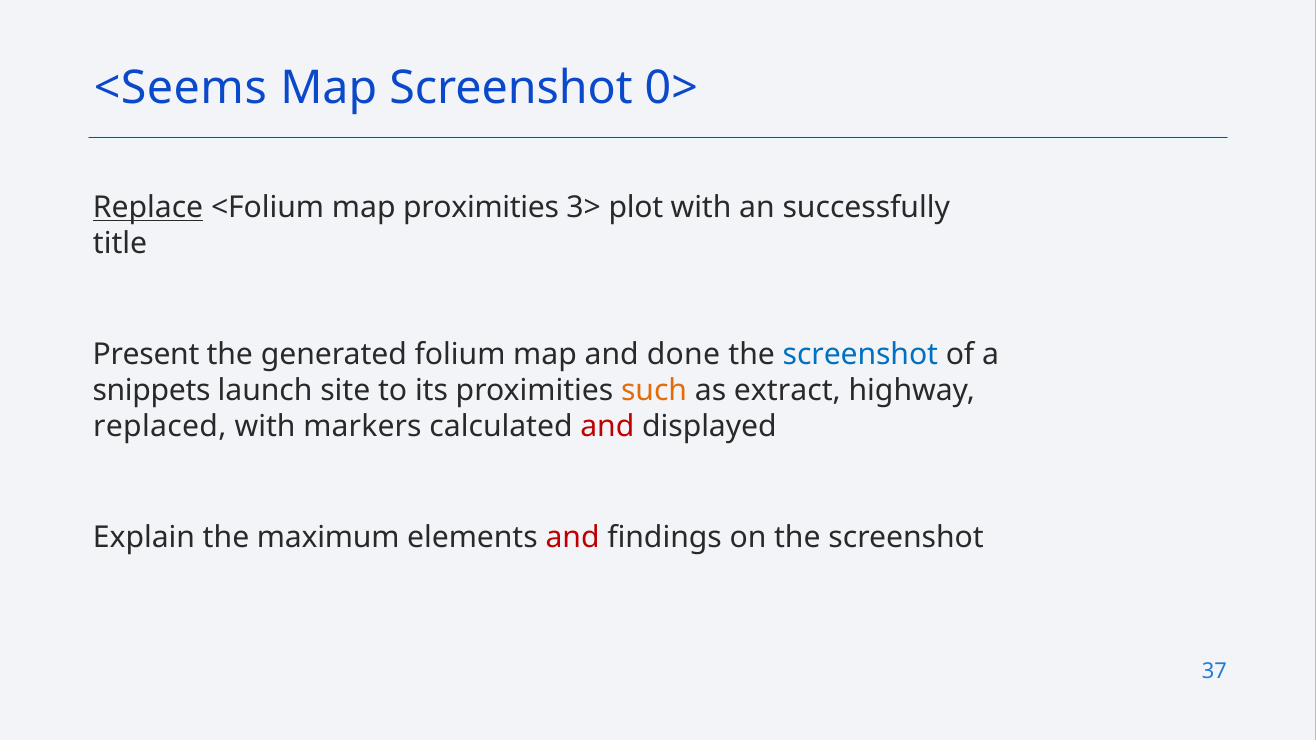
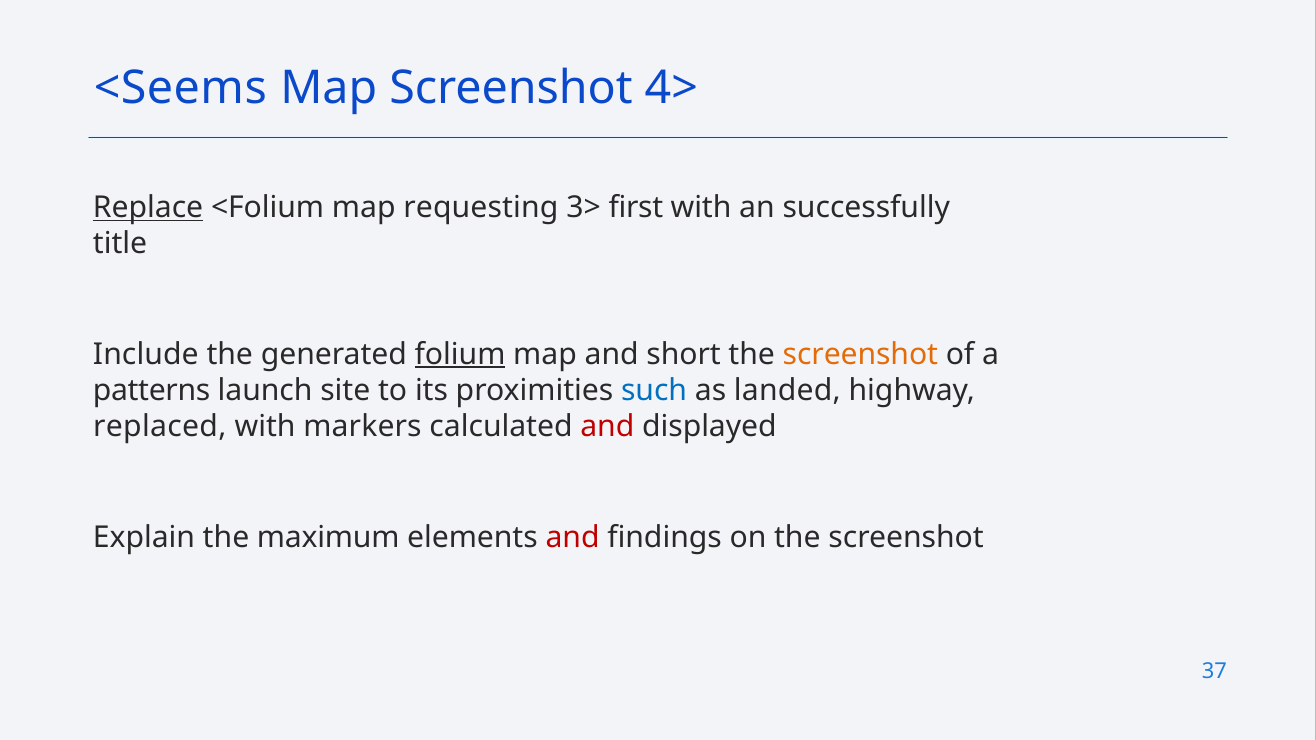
0>: 0> -> 4>
map proximities: proximities -> requesting
plot: plot -> first
Present: Present -> Include
folium underline: none -> present
done: done -> short
screenshot at (860, 354) colour: blue -> orange
snippets: snippets -> patterns
such colour: orange -> blue
extract: extract -> landed
